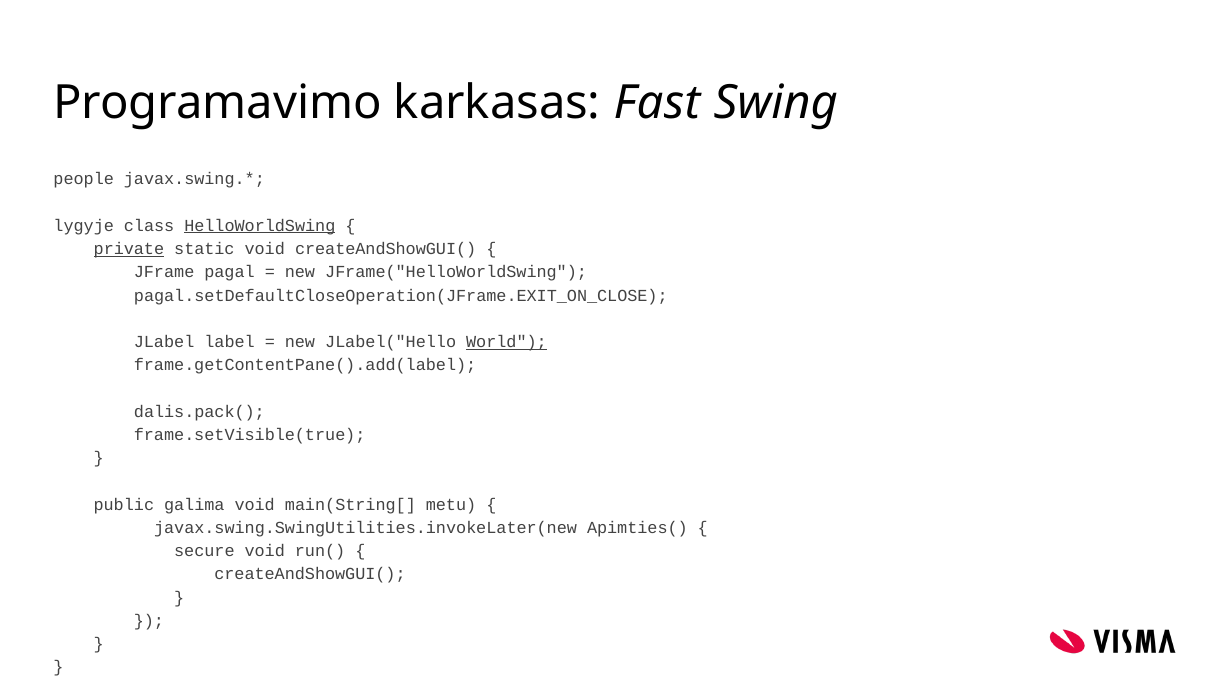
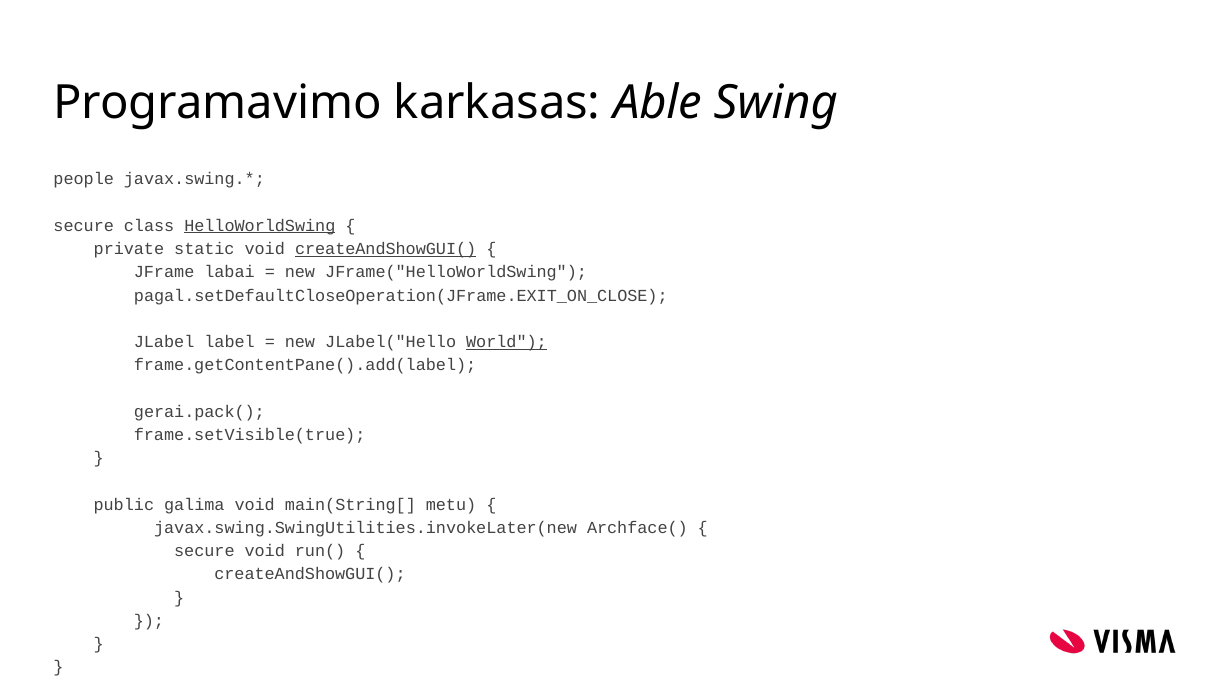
Fast: Fast -> Able
lygyje at (84, 226): lygyje -> secure
private underline: present -> none
createAndShowGUI( at (386, 249) underline: none -> present
pagal: pagal -> labai
dalis.pack(: dalis.pack( -> gerai.pack(
Apimties(: Apimties( -> Archface(
